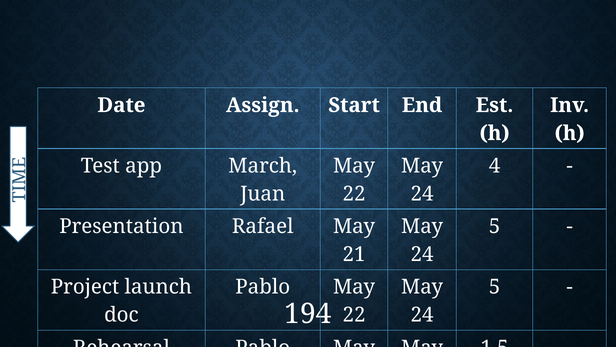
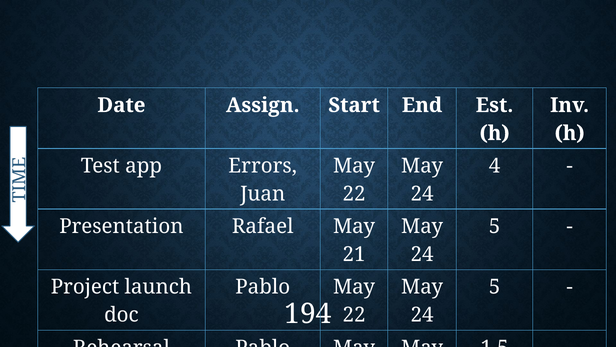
March: March -> Errors
